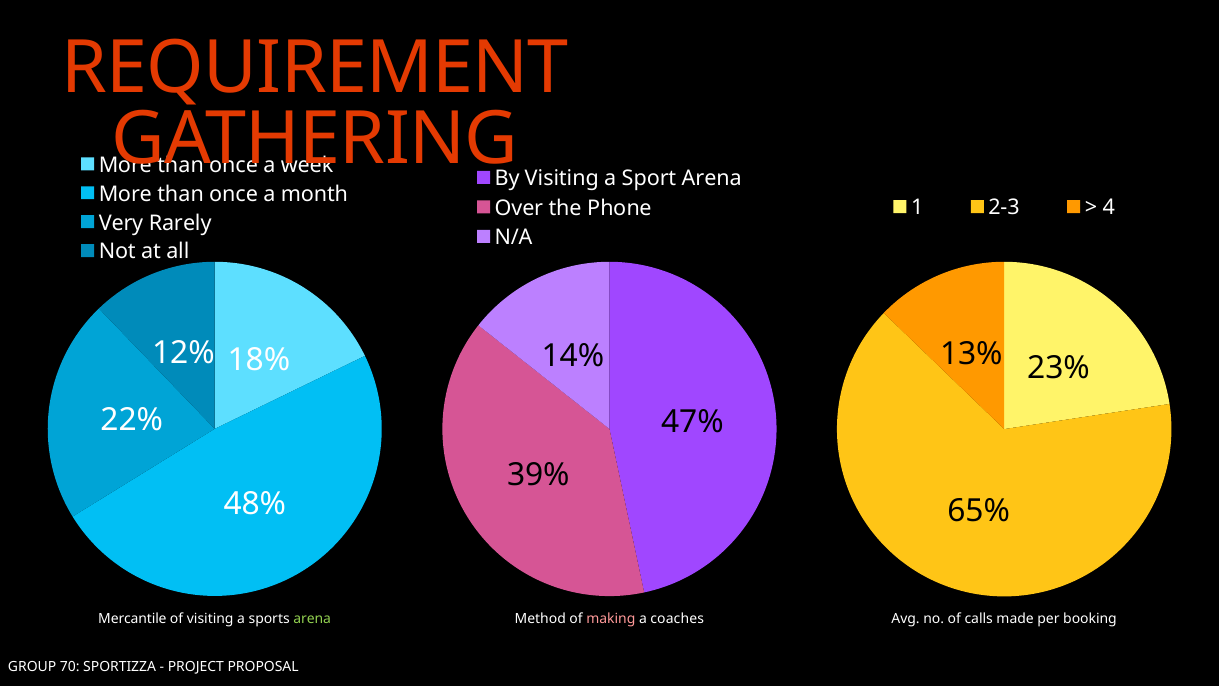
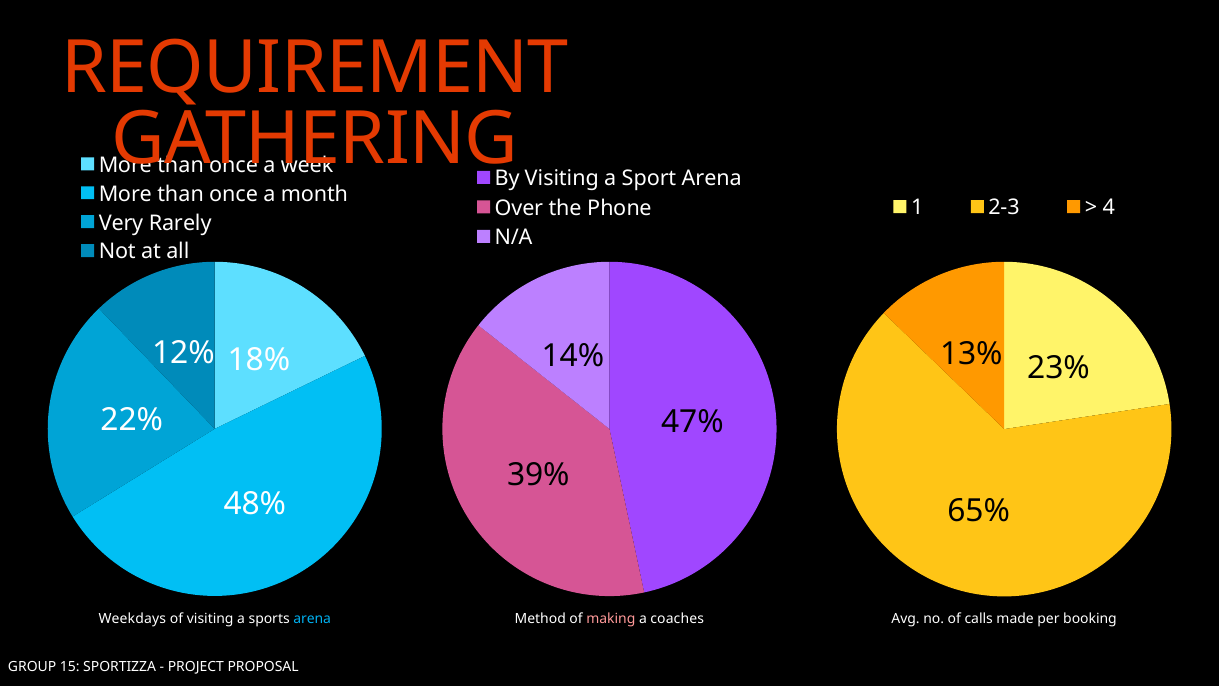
Mercantile: Mercantile -> Weekdays
arena at (312, 618) colour: light green -> light blue
70: 70 -> 15
